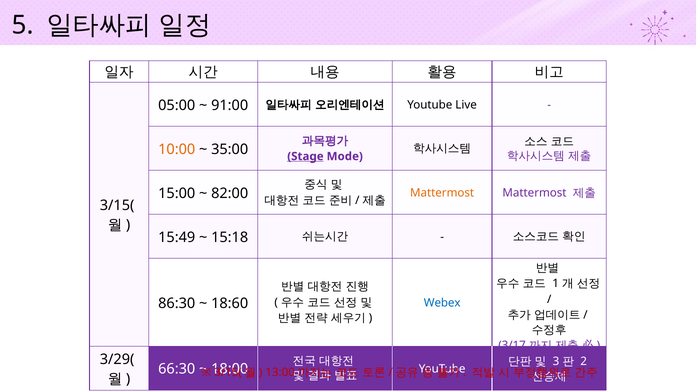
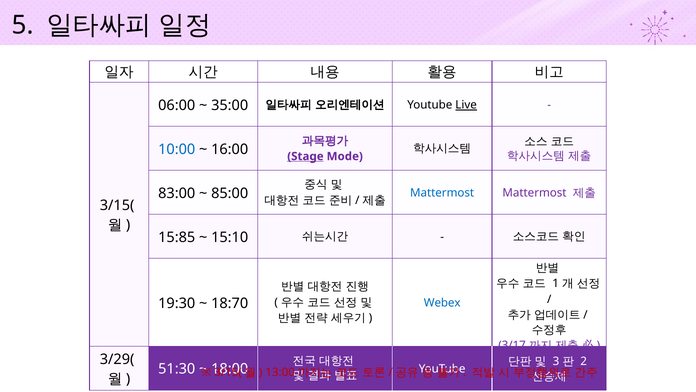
05:00: 05:00 -> 06:00
91:00: 91:00 -> 35:00
Live underline: none -> present
10:00 colour: orange -> blue
35:00: 35:00 -> 16:00
15:00: 15:00 -> 83:00
82:00: 82:00 -> 85:00
Mattermost at (442, 193) colour: orange -> blue
15:49: 15:49 -> 15:85
15:18: 15:18 -> 15:10
86:30: 86:30 -> 19:30
18:60: 18:60 -> 18:70
66:30: 66:30 -> 51:30
